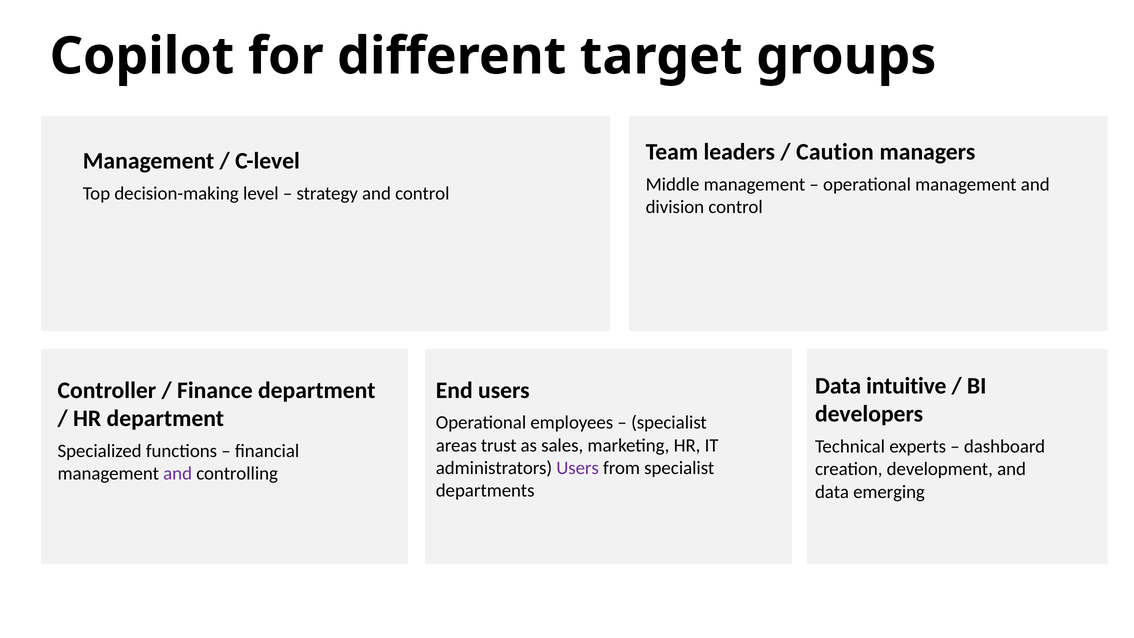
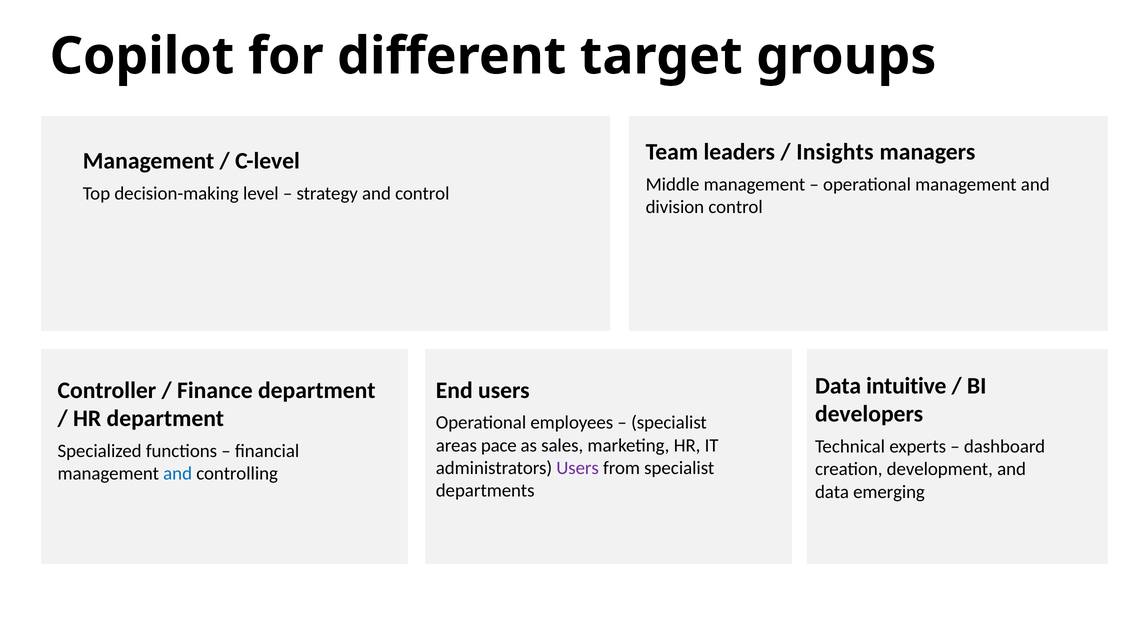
Caution: Caution -> Insights
trust: trust -> pace
and at (178, 474) colour: purple -> blue
